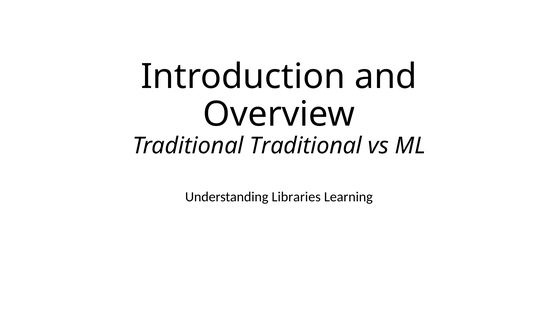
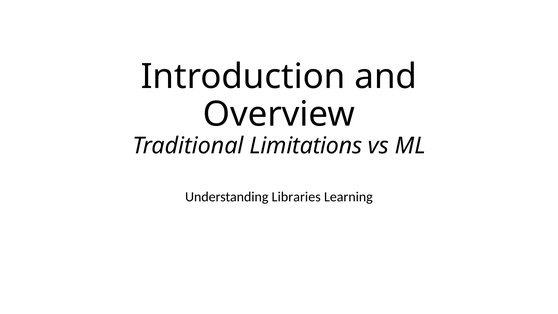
Traditional Traditional: Traditional -> Limitations
